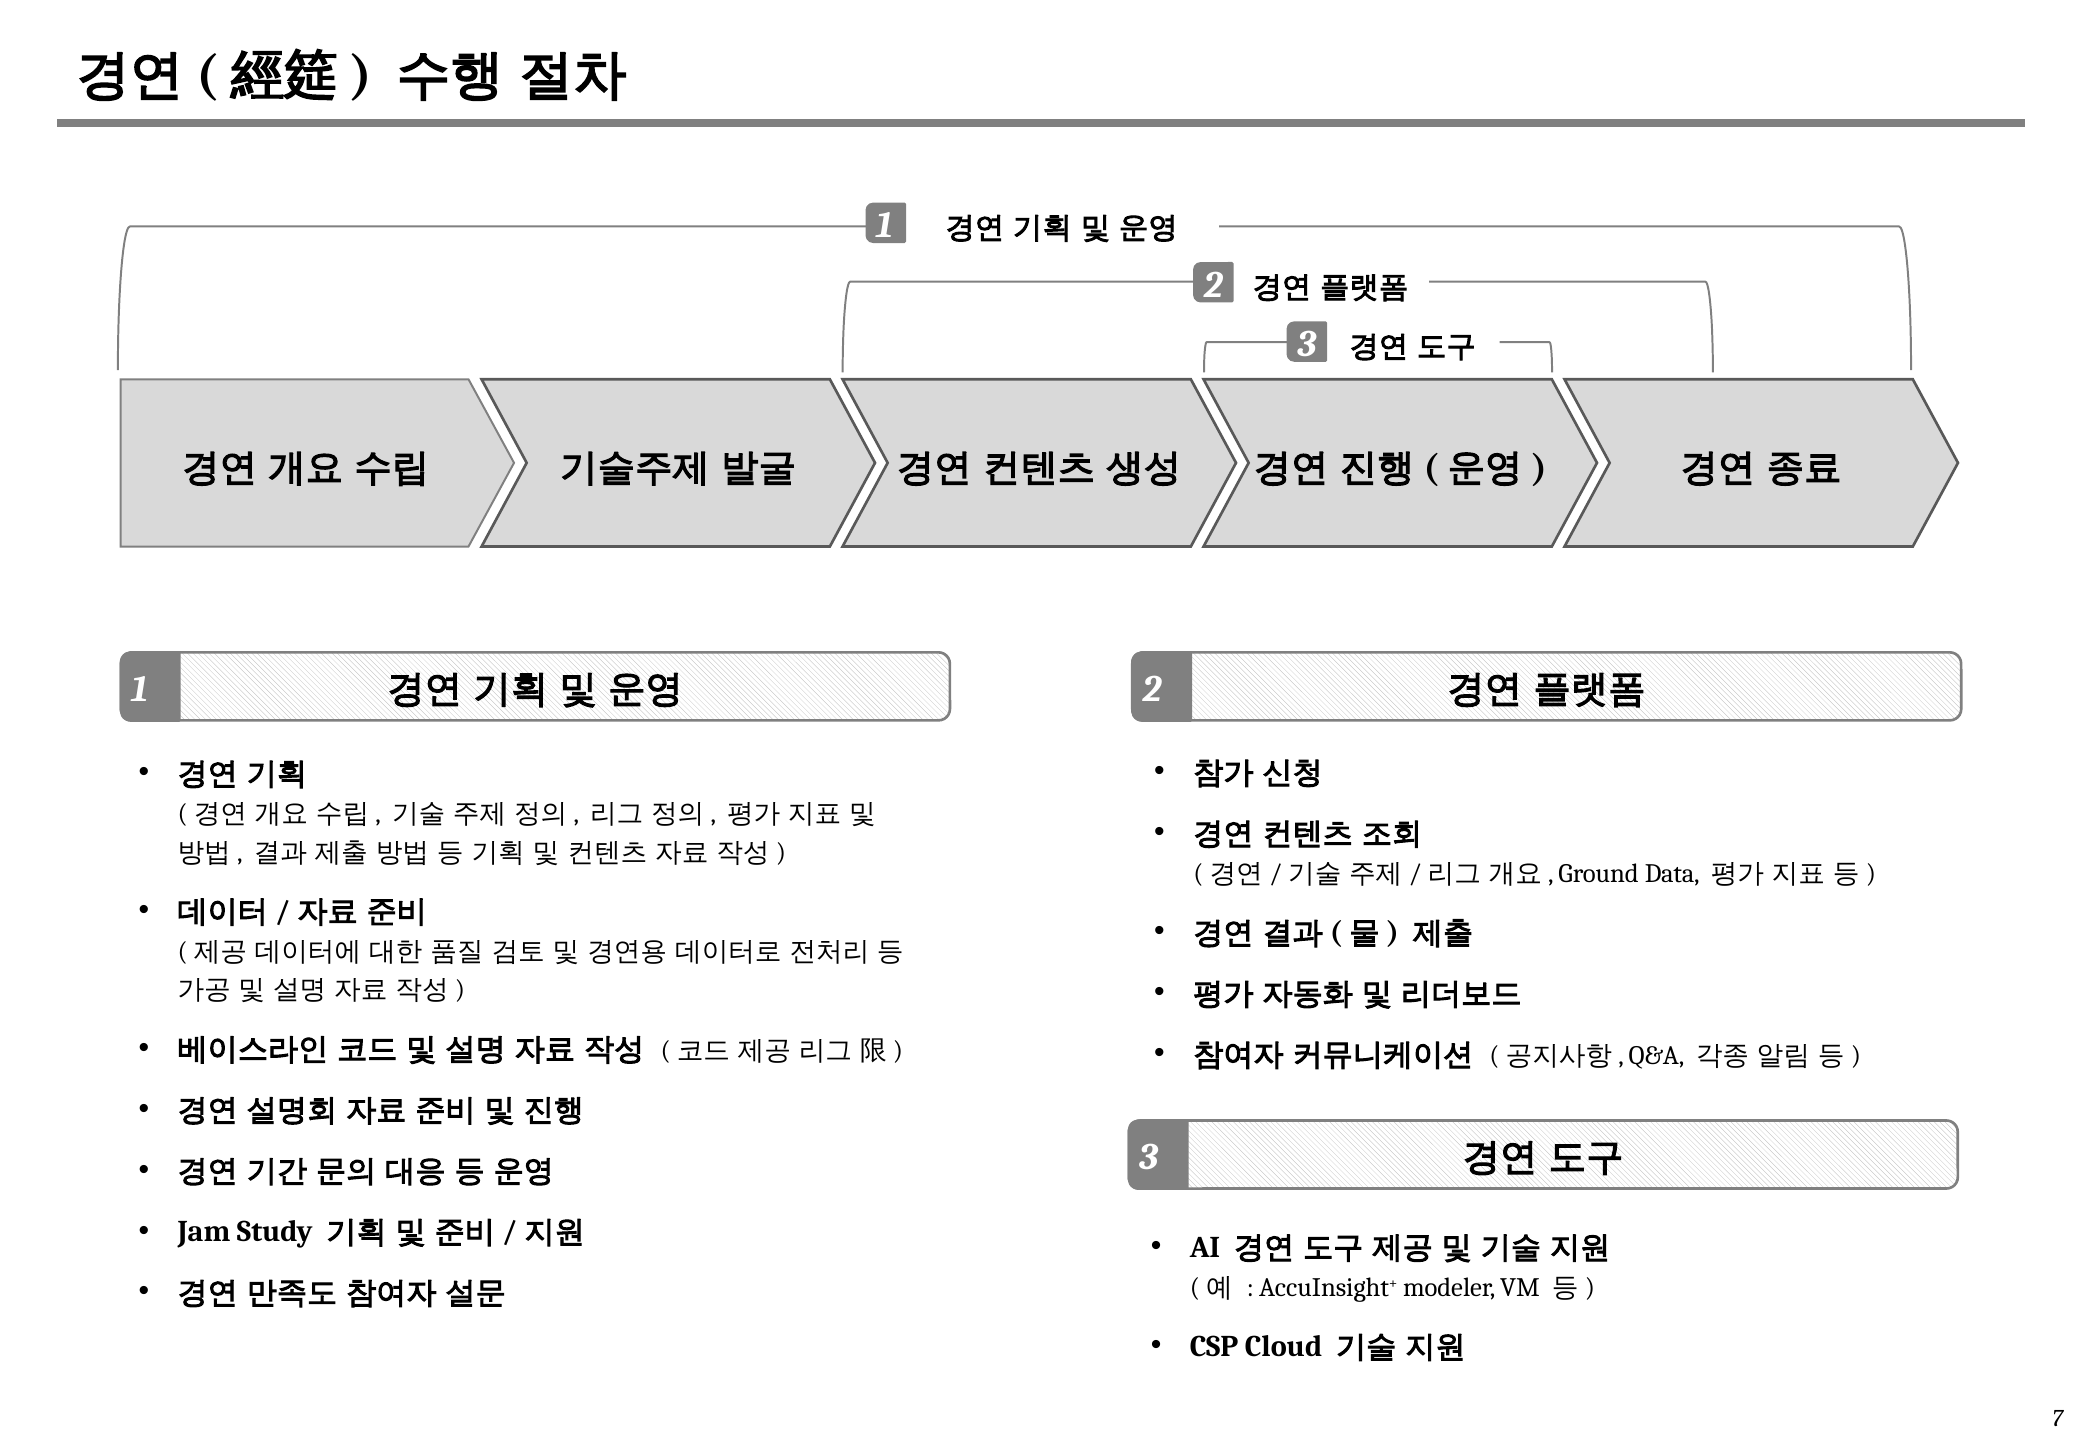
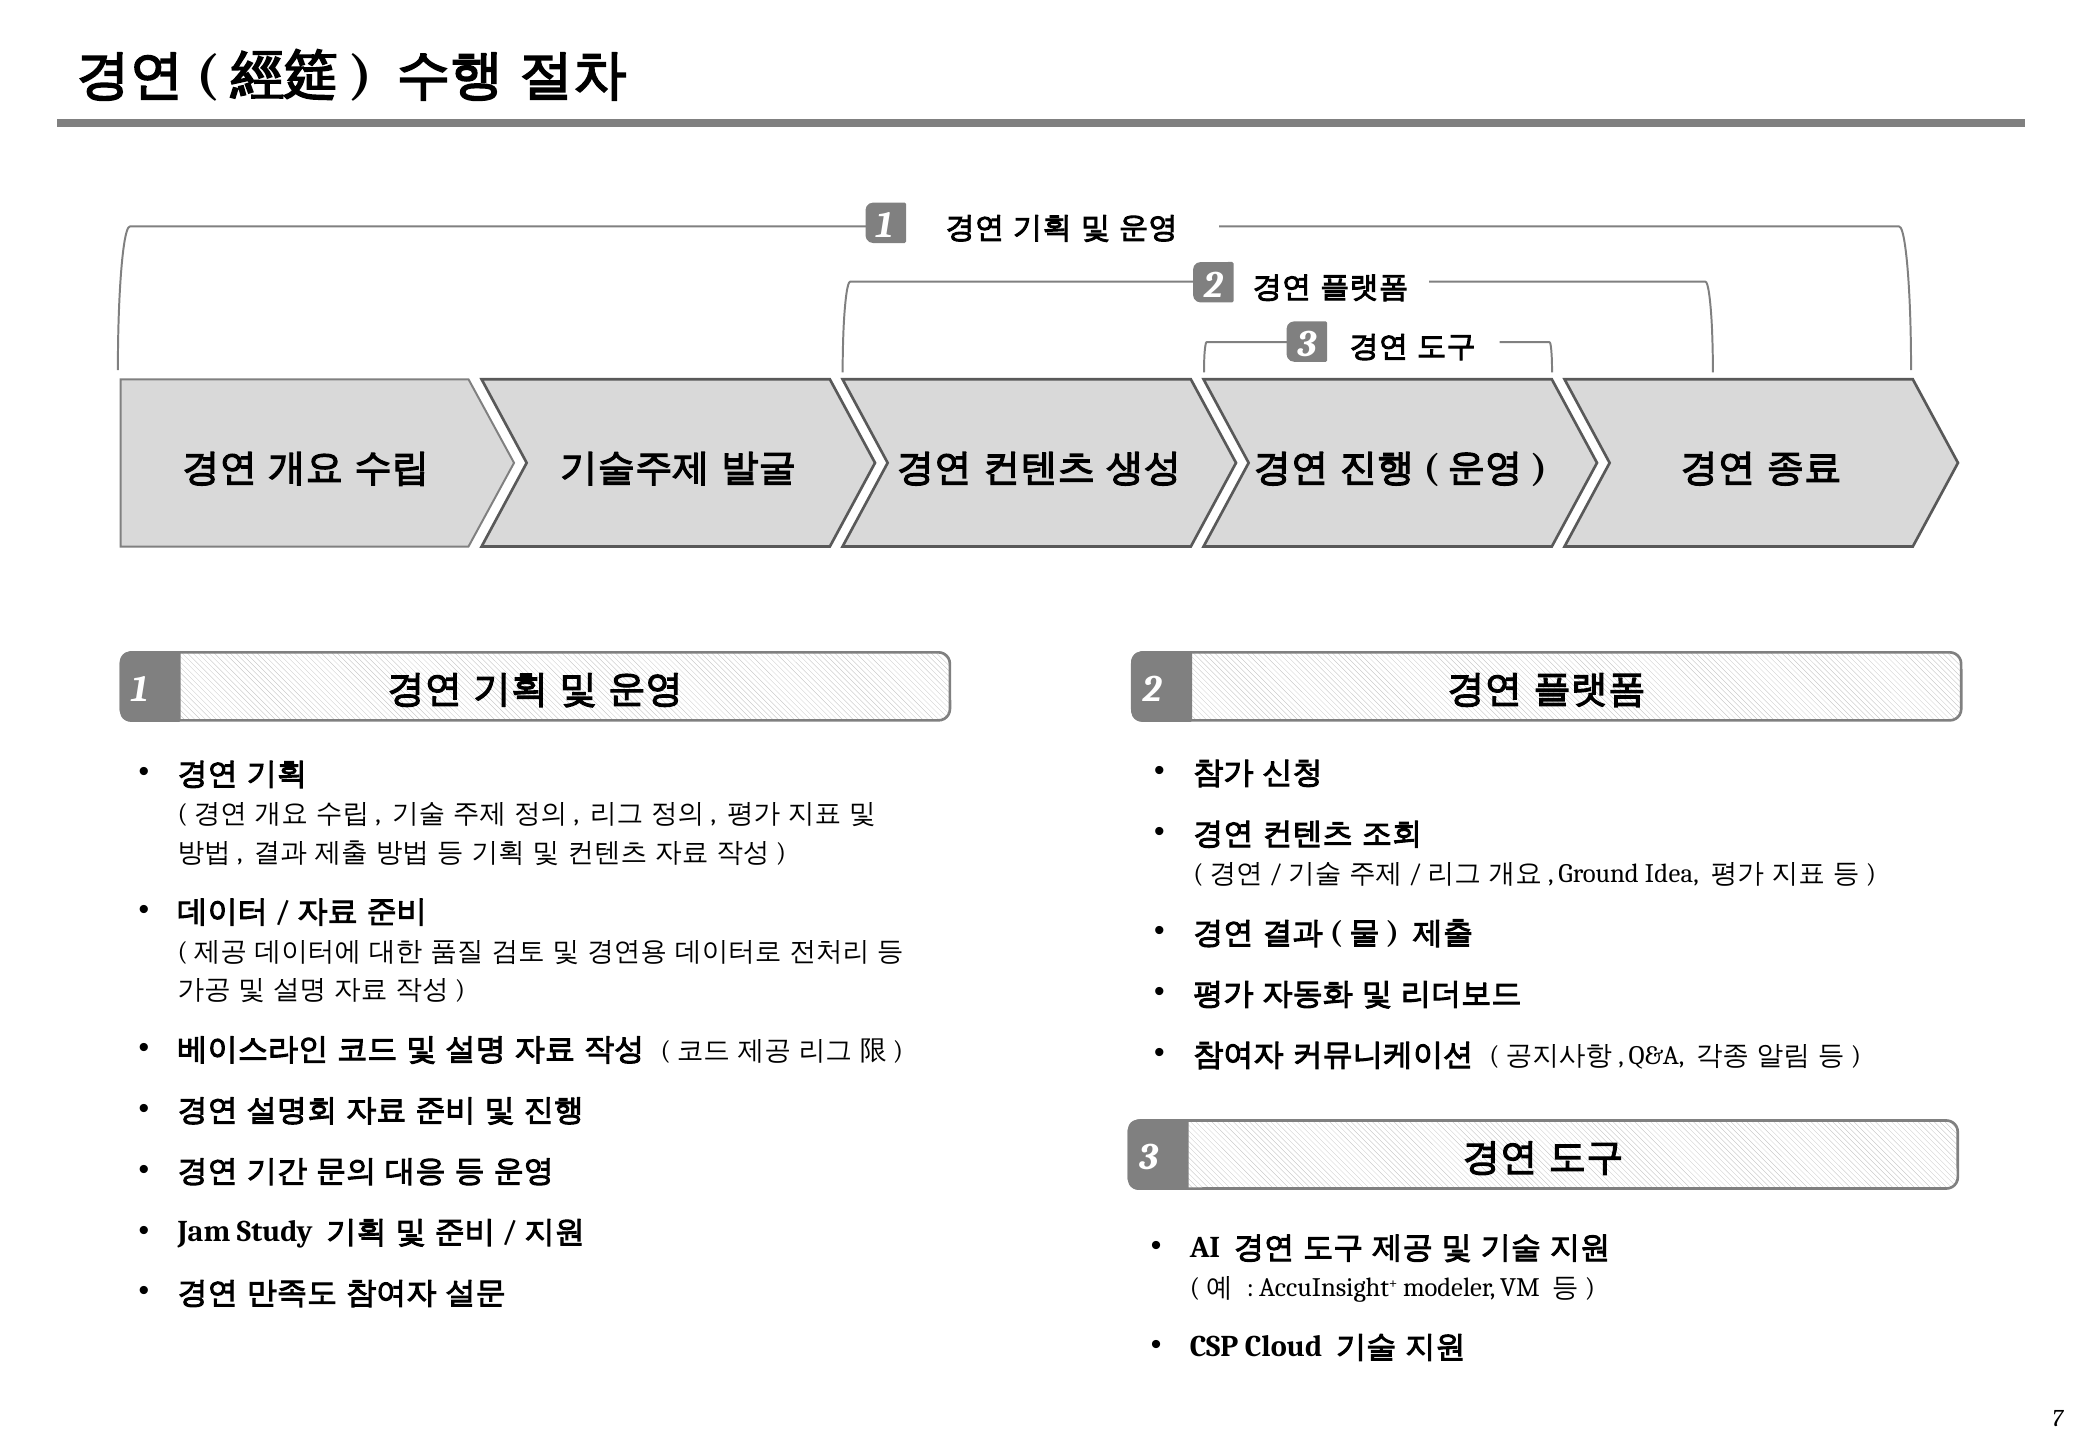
Data: Data -> Idea
